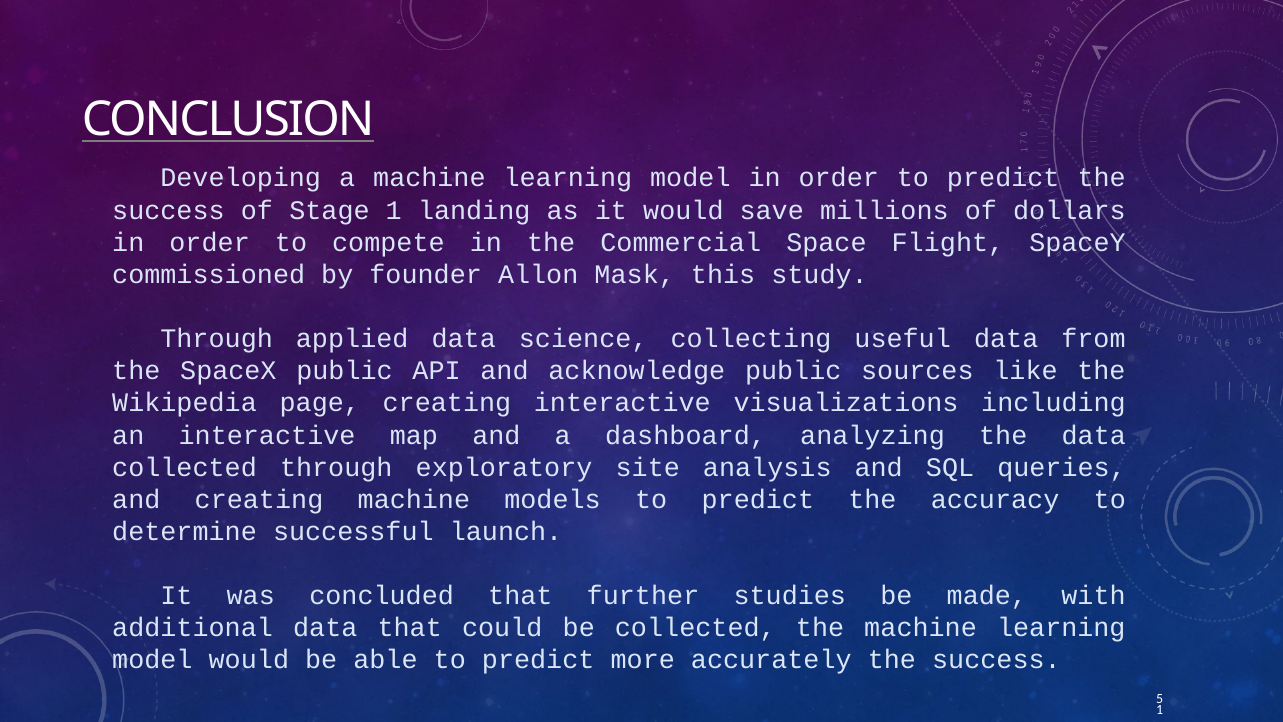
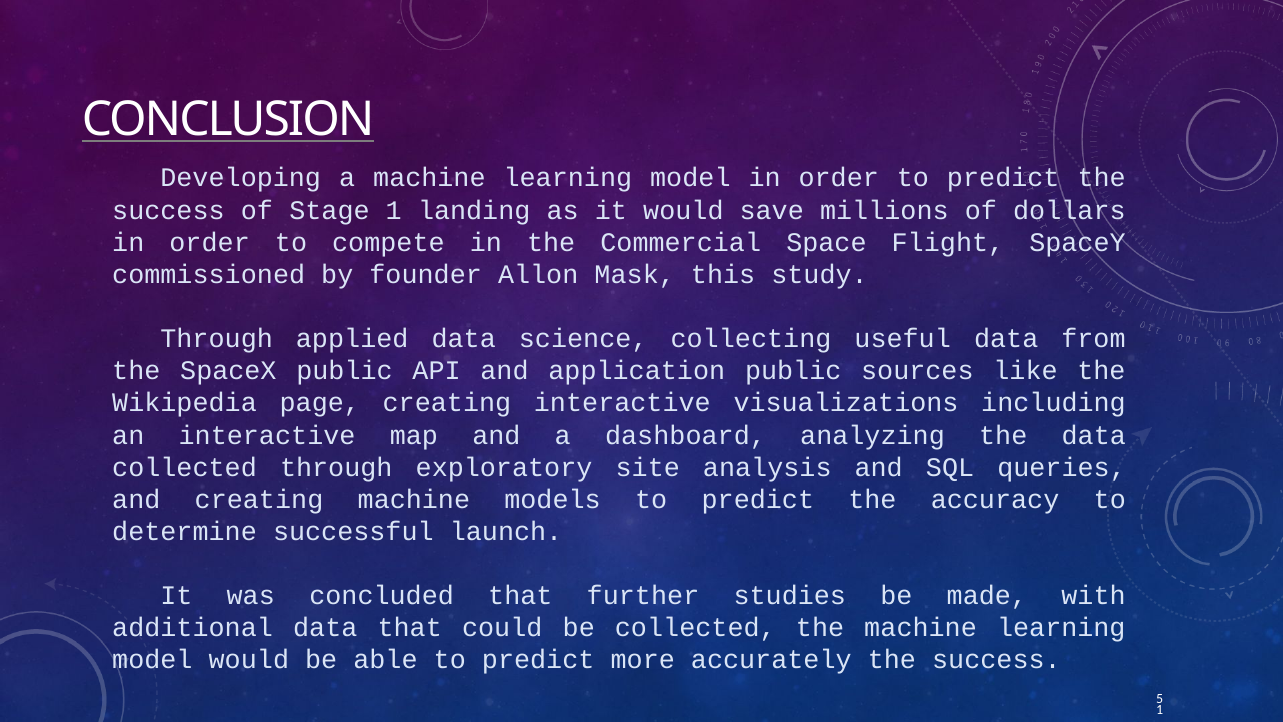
acknowledge: acknowledge -> application
